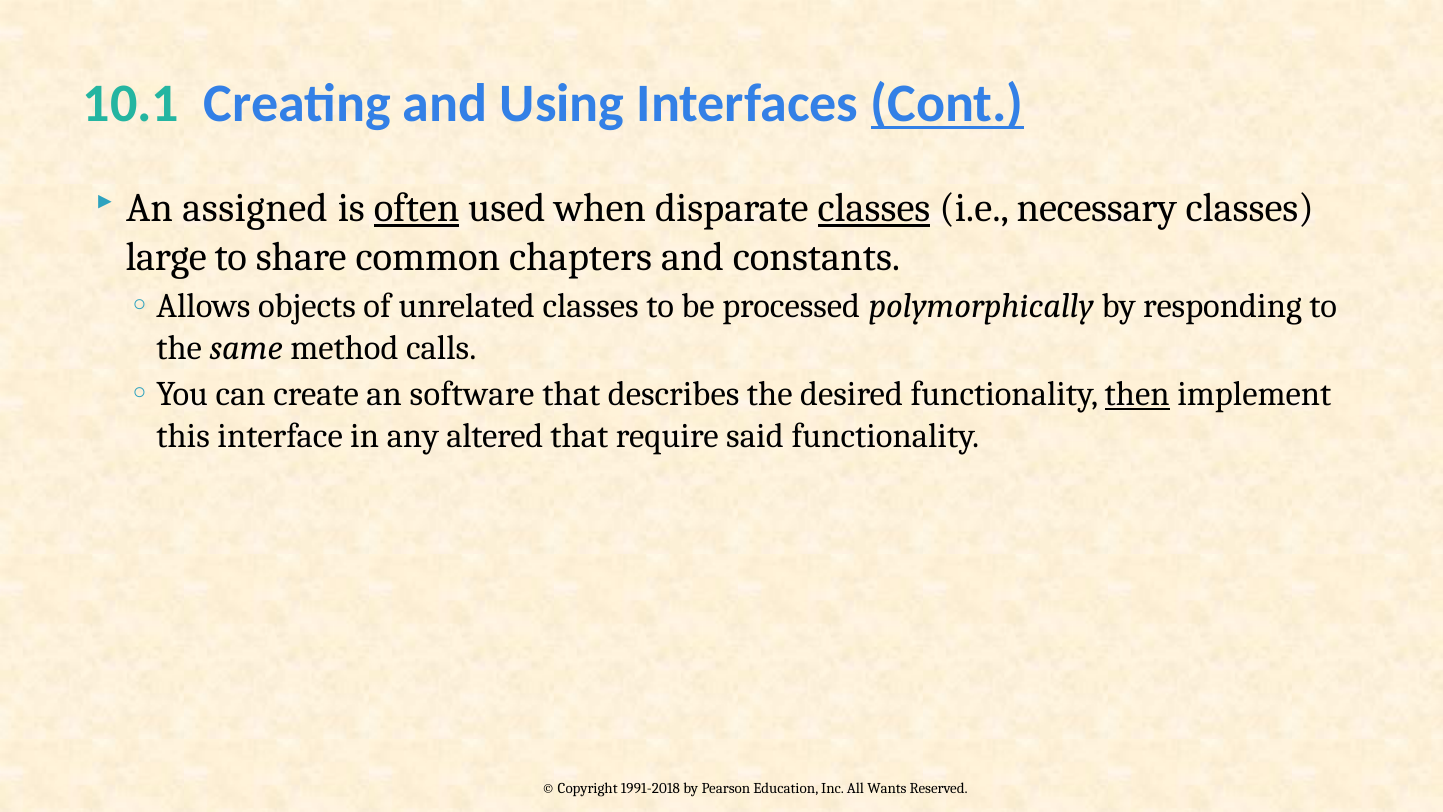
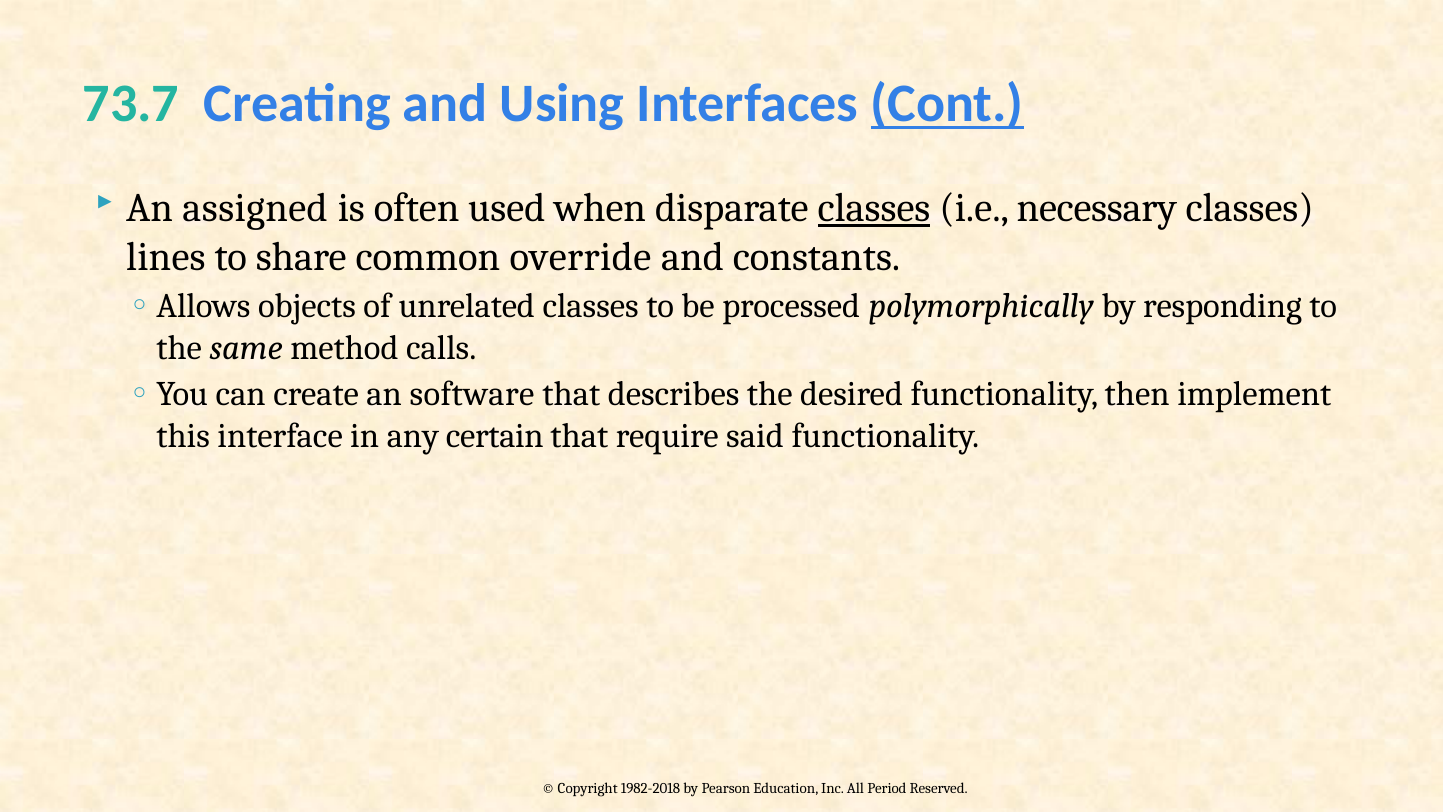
10.1: 10.1 -> 73.7
often underline: present -> none
large: large -> lines
chapters: chapters -> override
then underline: present -> none
altered: altered -> certain
1991-2018: 1991-2018 -> 1982-2018
Wants: Wants -> Period
